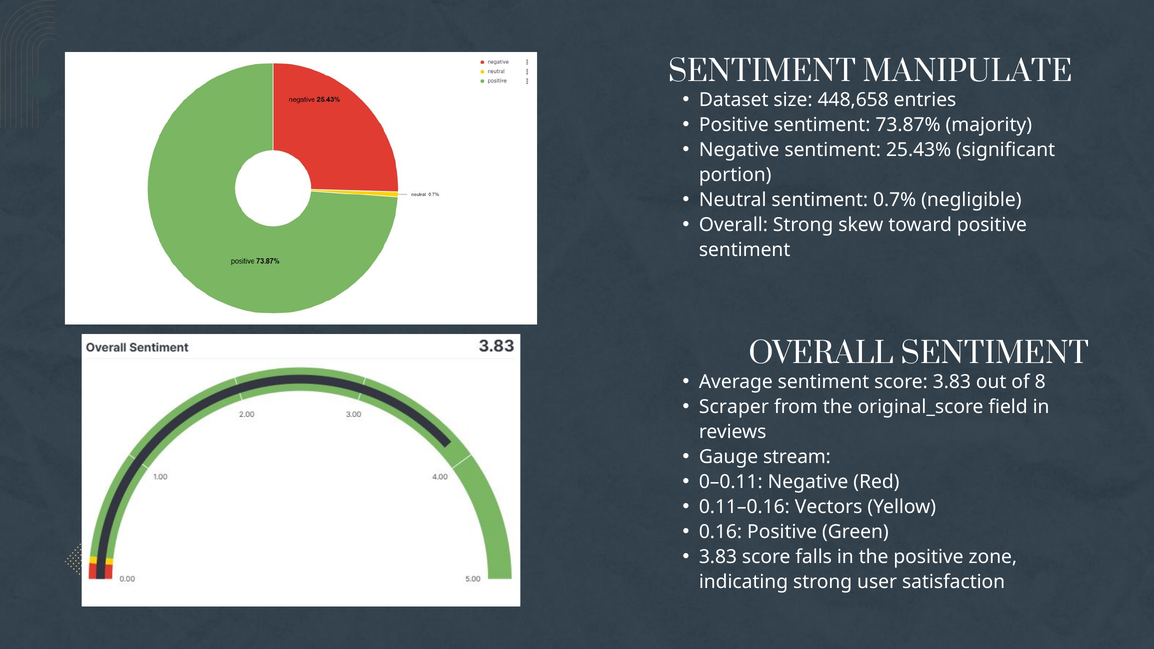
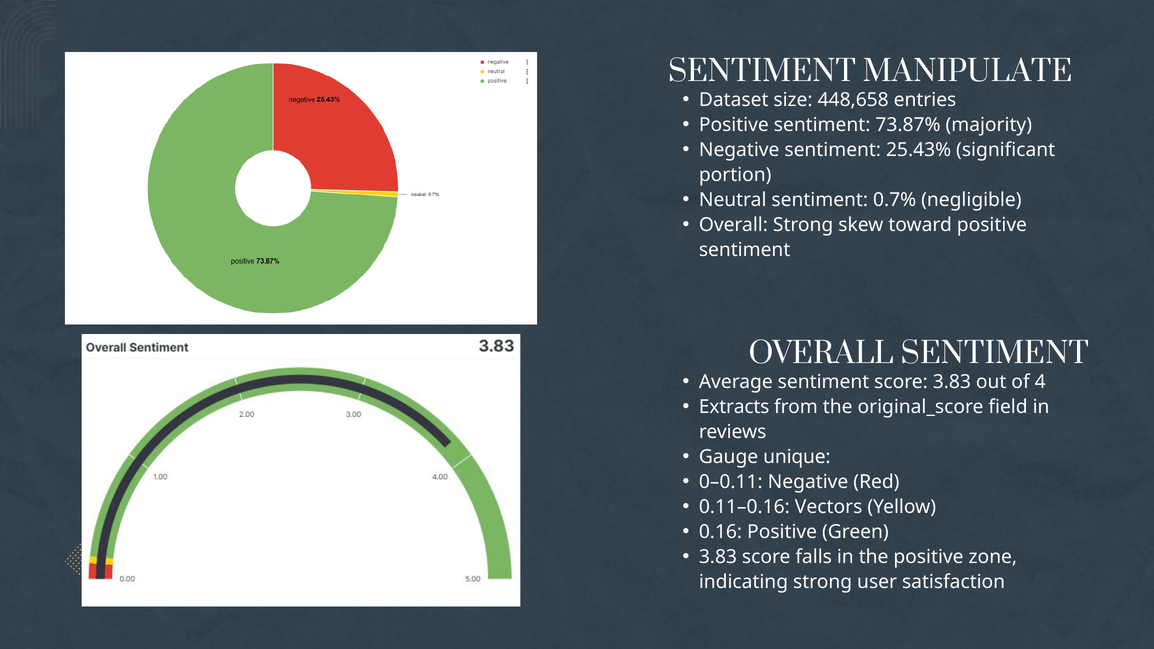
8: 8 -> 4
Scraper: Scraper -> Extracts
stream: stream -> unique
